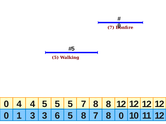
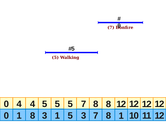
1 3: 3 -> 8
3 6: 6 -> 1
5 8: 8 -> 3
8 0: 0 -> 1
